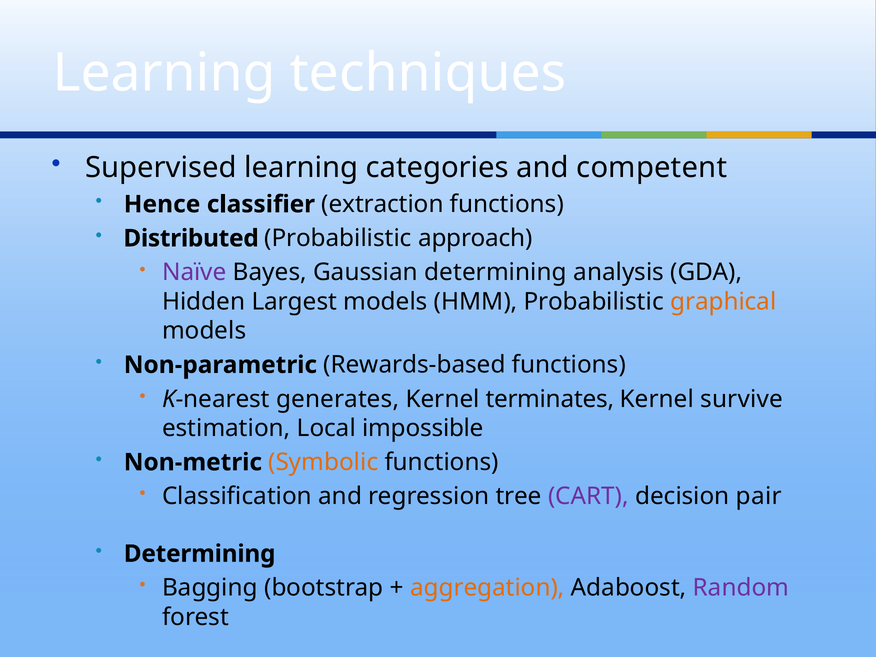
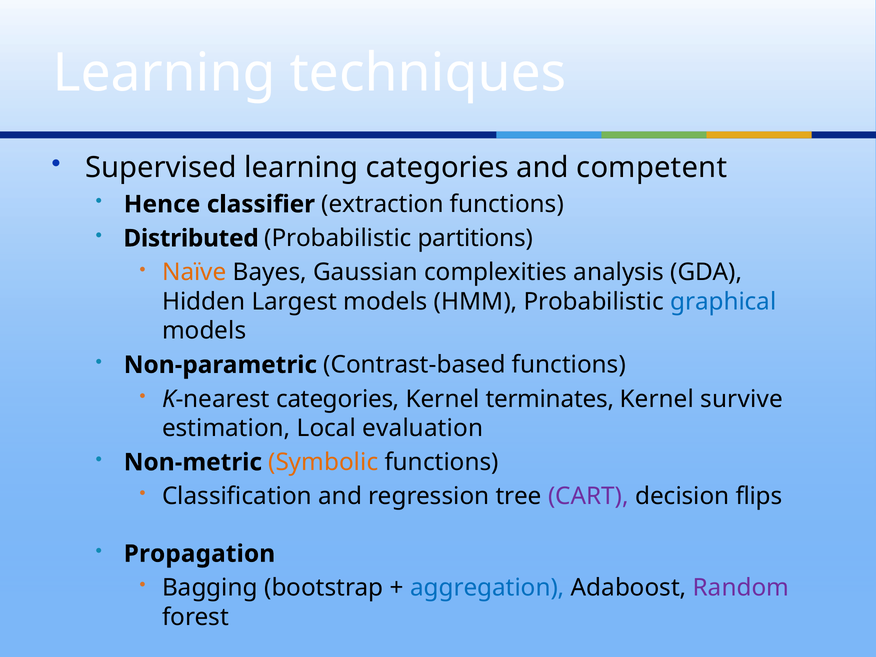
approach: approach -> partitions
Naïve colour: purple -> orange
Gaussian determining: determining -> complexities
graphical colour: orange -> blue
Rewards-based: Rewards-based -> Contrast-based
K-nearest generates: generates -> categories
impossible: impossible -> evaluation
pair: pair -> flips
Determining at (200, 554): Determining -> Propagation
aggregation colour: orange -> blue
